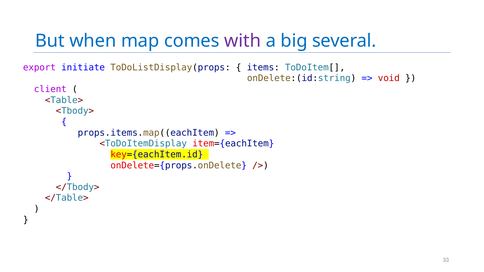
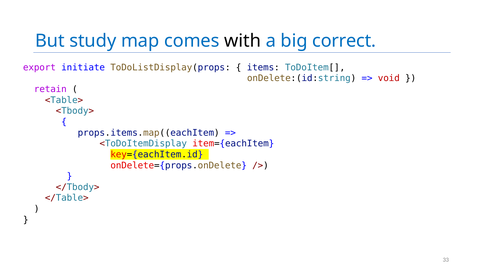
when: when -> study
with colour: purple -> black
several: several -> correct
client: client -> retain
